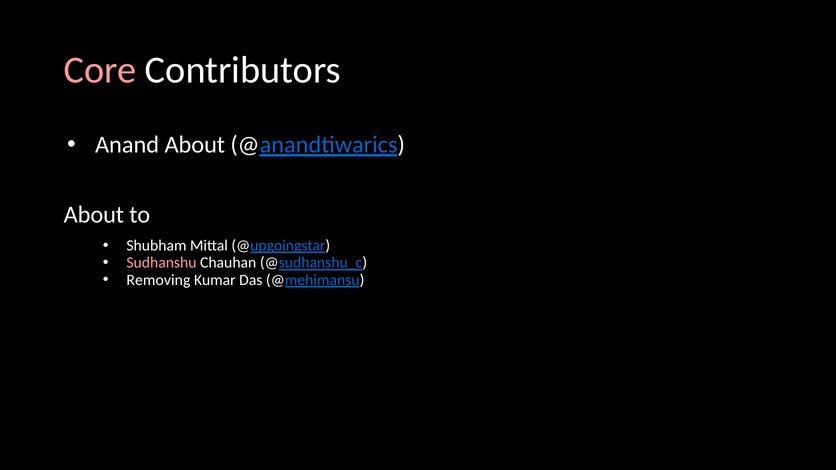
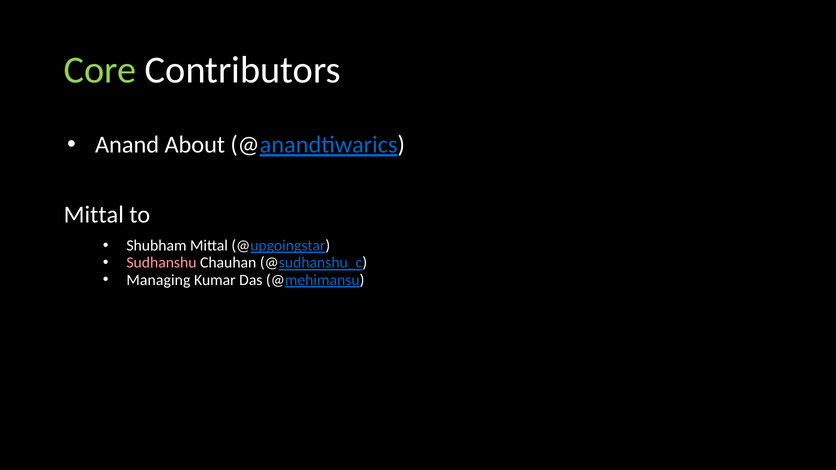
Core colour: pink -> light green
About at (94, 215): About -> Mittal
Removing: Removing -> Managing
